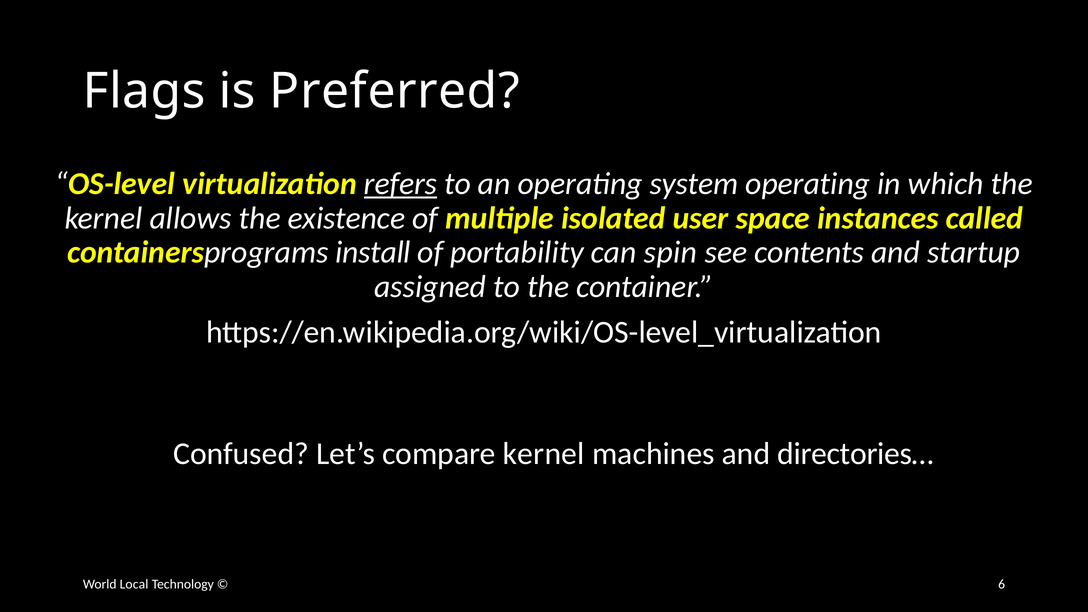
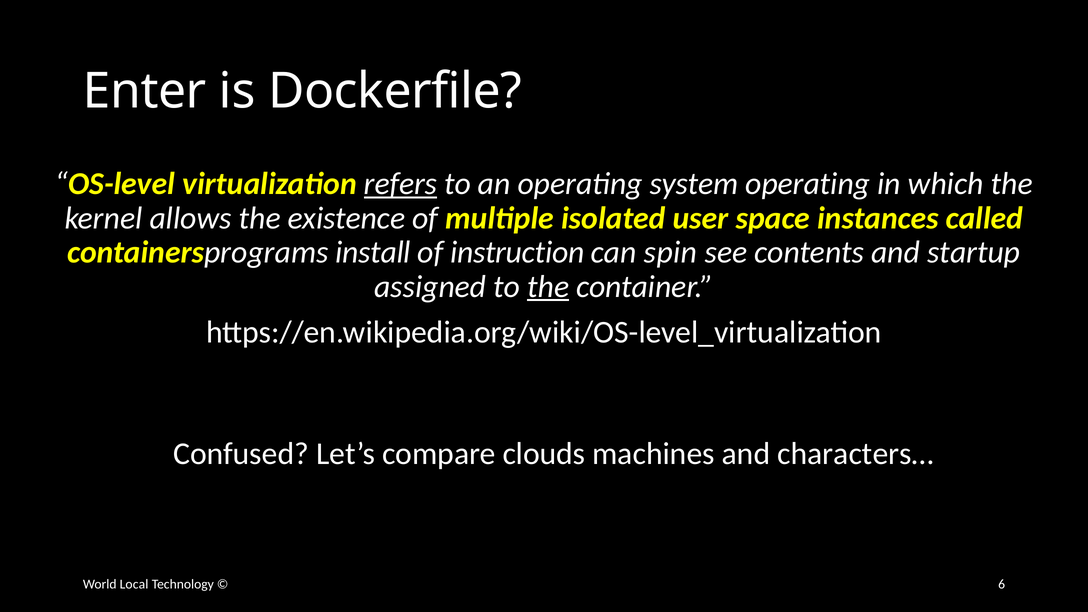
Flags: Flags -> Enter
Preferred: Preferred -> Dockerfile
portability: portability -> instruction
the at (548, 287) underline: none -> present
compare kernel: kernel -> clouds
directories…: directories… -> characters…
